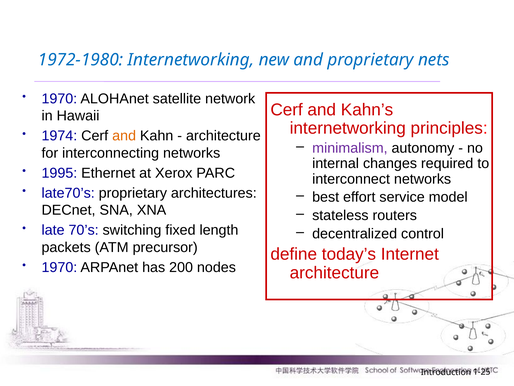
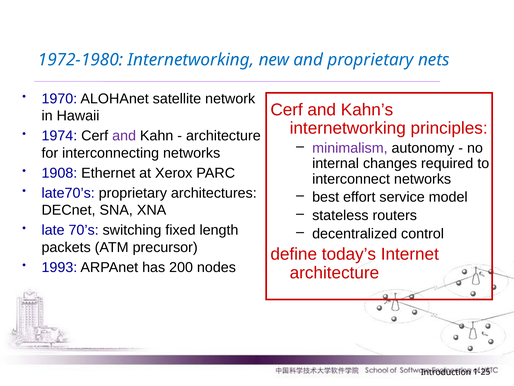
and at (124, 136) colour: orange -> purple
1995: 1995 -> 1908
1970 at (59, 267): 1970 -> 1993
